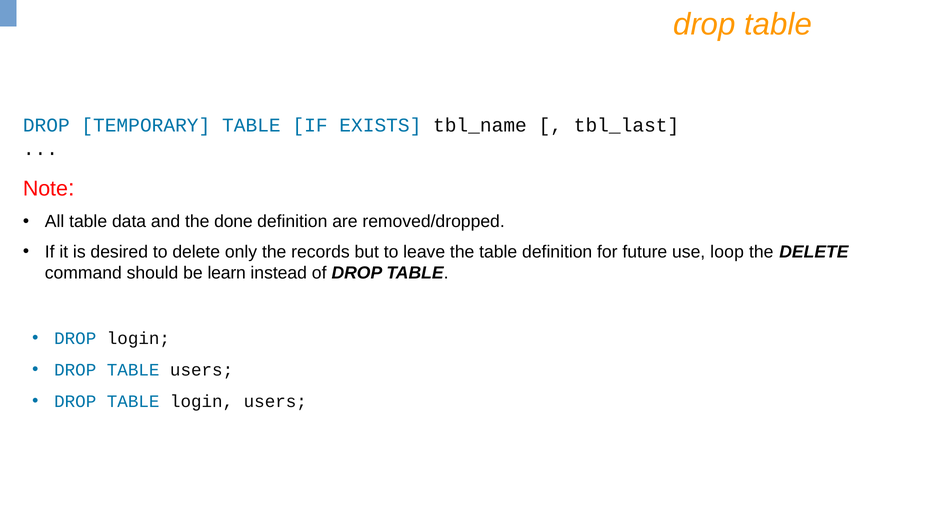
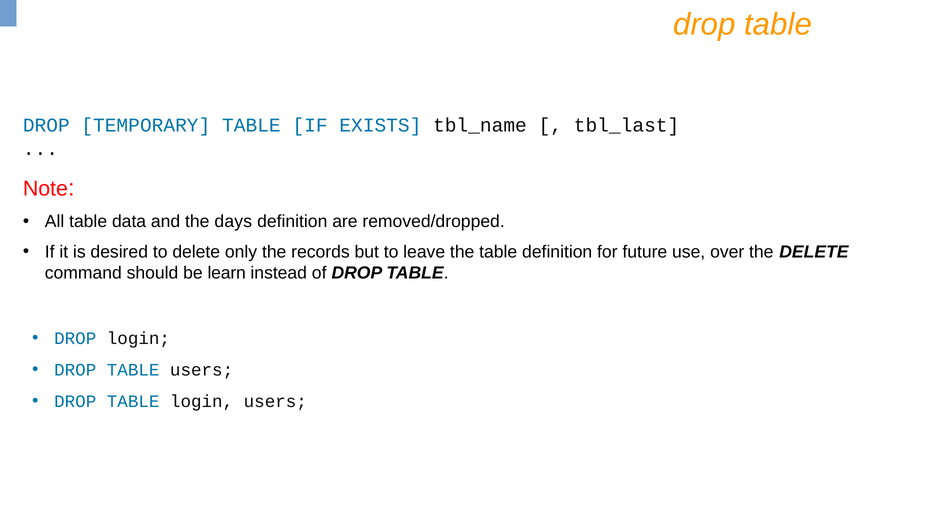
done: done -> days
loop: loop -> over
